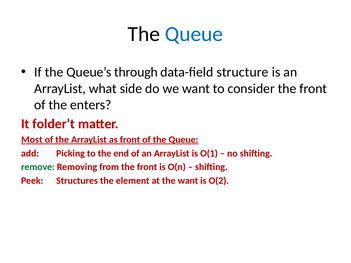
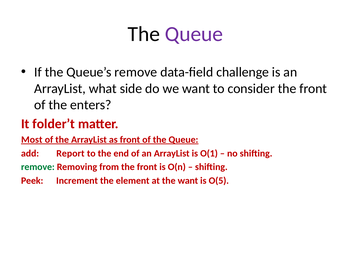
Queue at (194, 34) colour: blue -> purple
Queue’s through: through -> remove
structure: structure -> challenge
Picking: Picking -> Report
Structures: Structures -> Increment
O(2: O(2 -> O(5
